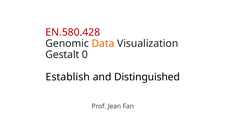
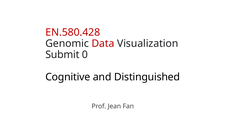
Data colour: orange -> red
Gestalt: Gestalt -> Submit
Establish: Establish -> Cognitive
